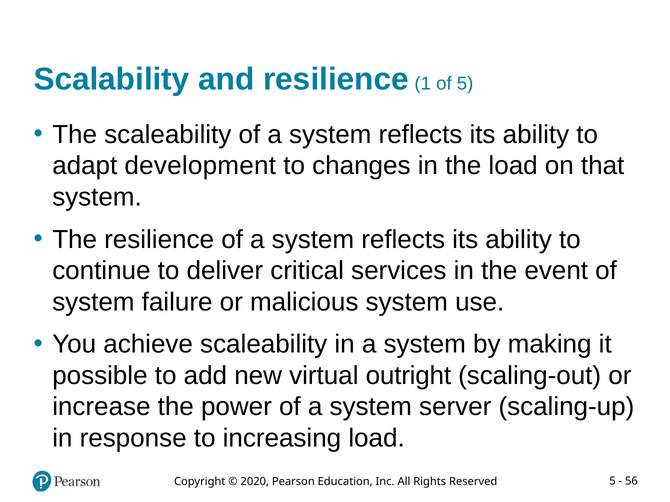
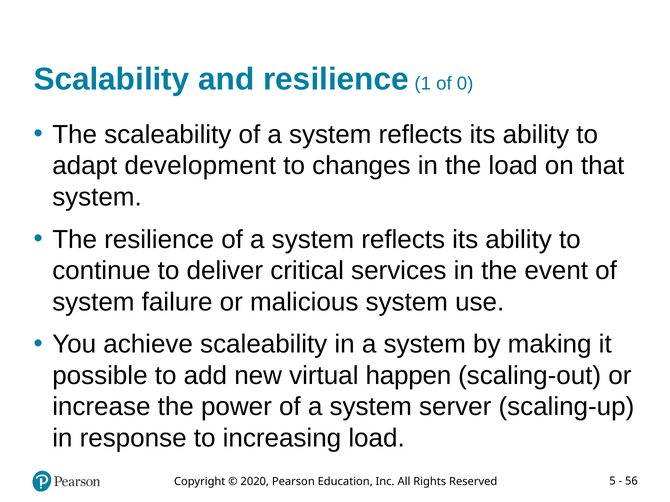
of 5: 5 -> 0
outright: outright -> happen
